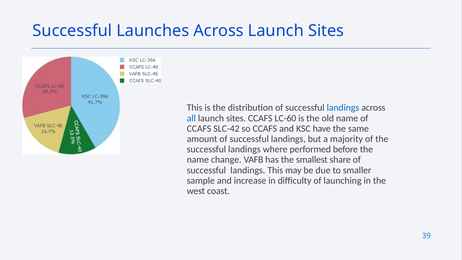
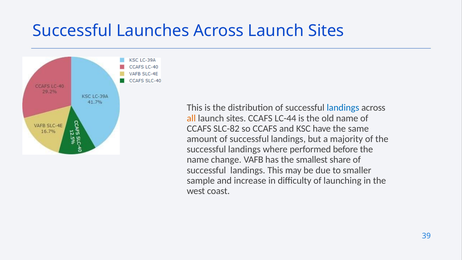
all colour: blue -> orange
LC-60: LC-60 -> LC-44
SLC-42: SLC-42 -> SLC-82
